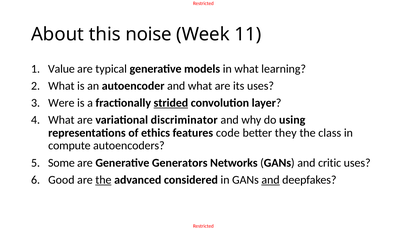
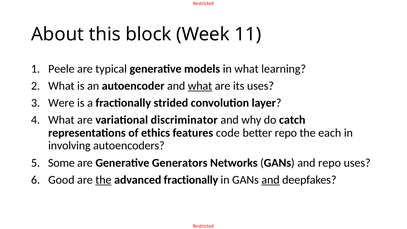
noise: noise -> block
Value: Value -> Peele
what at (200, 86) underline: none -> present
strided underline: present -> none
using: using -> catch
better they: they -> repo
class: class -> each
compute: compute -> involving
and critic: critic -> repo
advanced considered: considered -> fractionally
